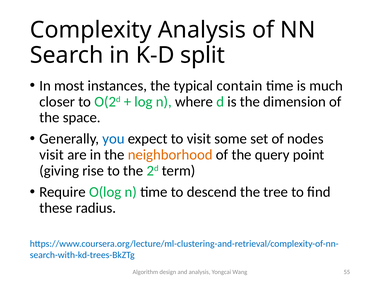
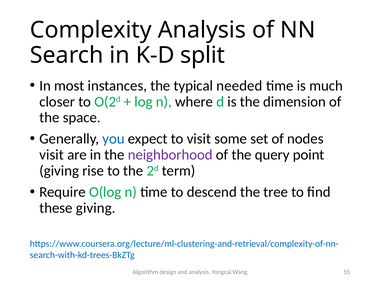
contain: contain -> needed
neighborhood colour: orange -> purple
these radius: radius -> giving
